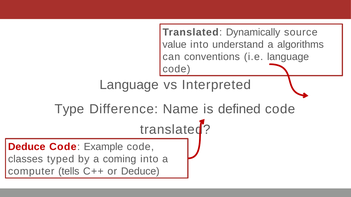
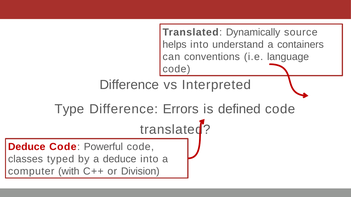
value: value -> helps
algorithms: algorithms -> containers
Language at (129, 85): Language -> Difference
Name: Name -> Errors
Example: Example -> Powerful
a coming: coming -> deduce
tells: tells -> with
or Deduce: Deduce -> Division
